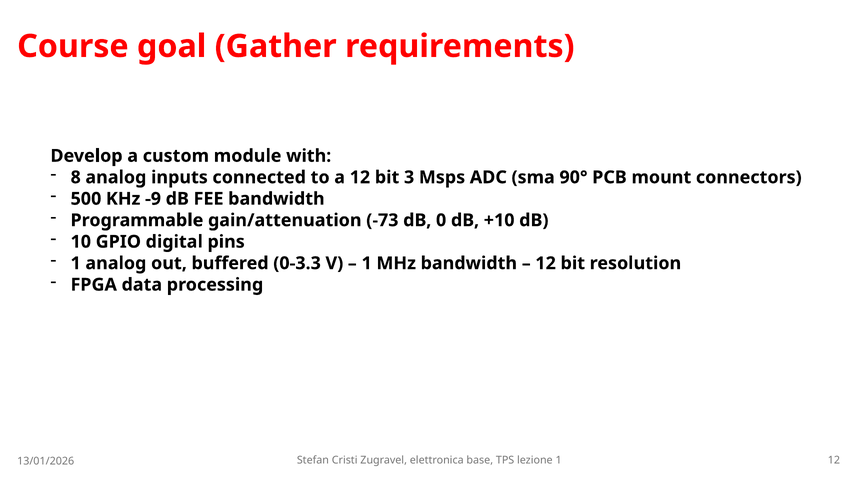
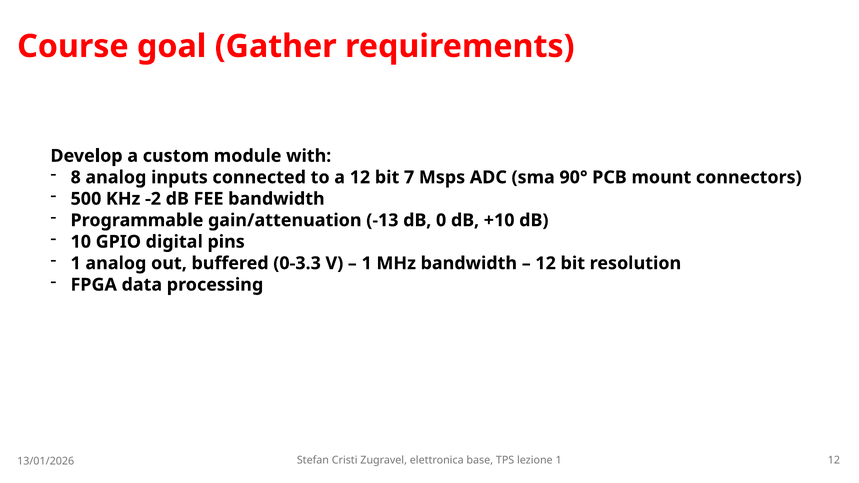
3: 3 -> 7
-9: -9 -> -2
-73: -73 -> -13
